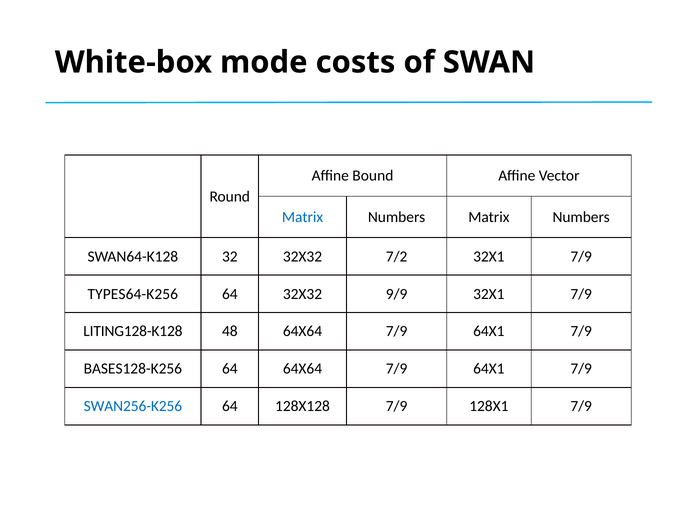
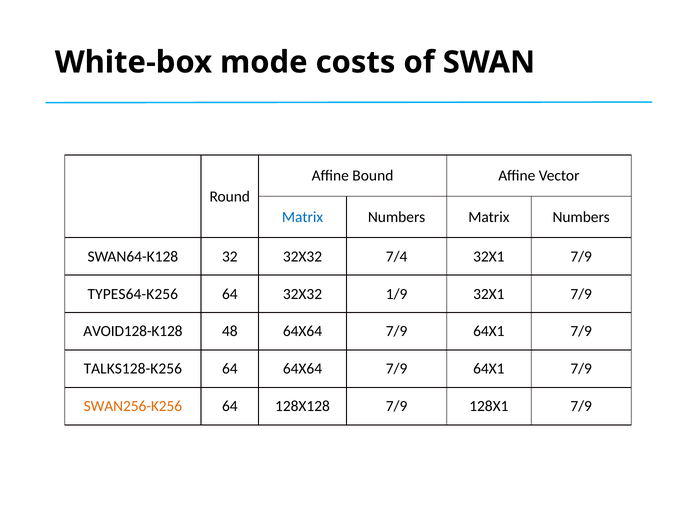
7/2: 7/2 -> 7/4
9/9: 9/9 -> 1/9
LITING128-K128: LITING128-K128 -> AVOID128-K128
BASES128-K256: BASES128-K256 -> TALKS128-K256
SWAN256-K256 colour: blue -> orange
